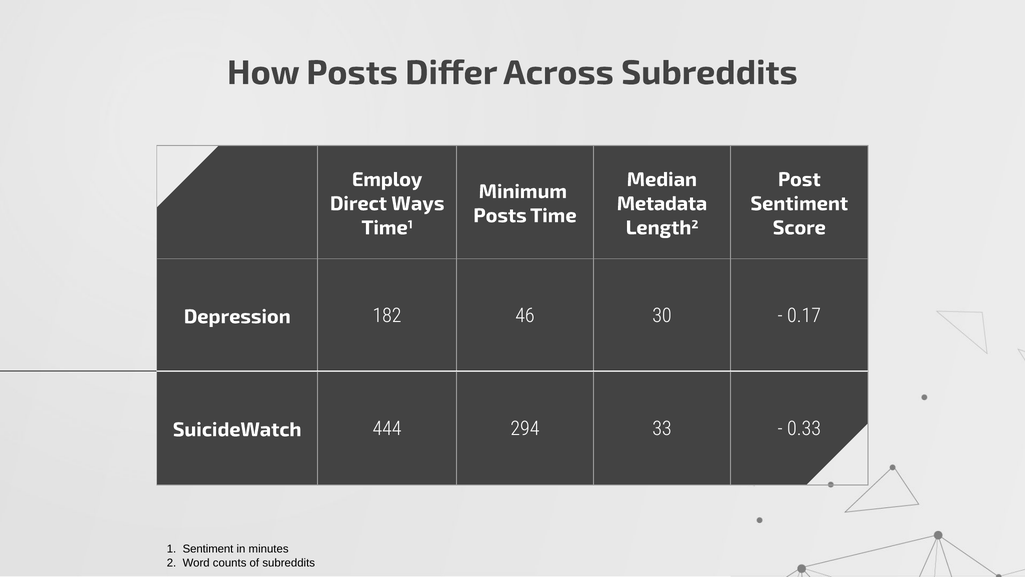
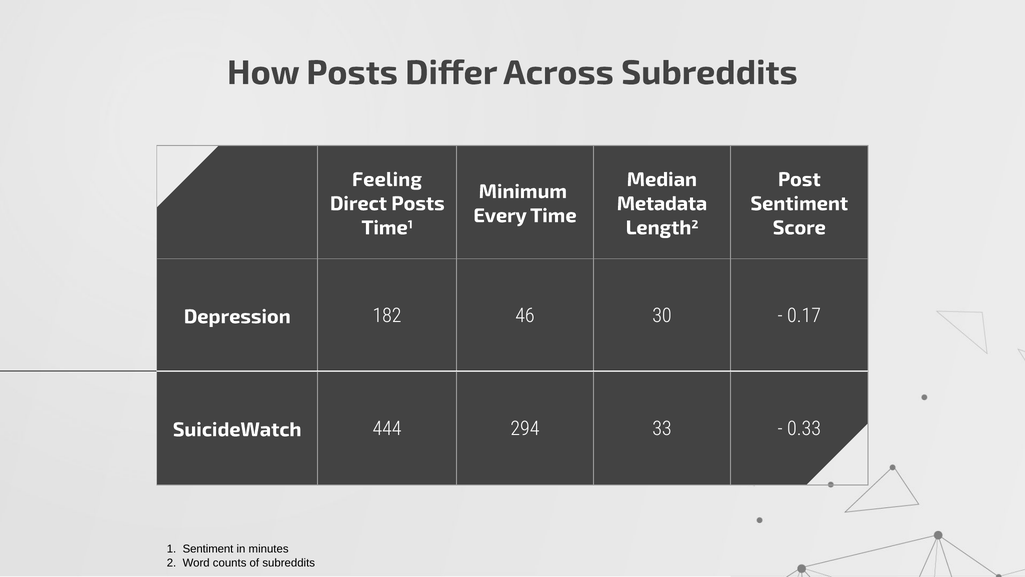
Employ: Employ -> Feeling
Direct Ways: Ways -> Posts
Posts at (500, 215): Posts -> Every
